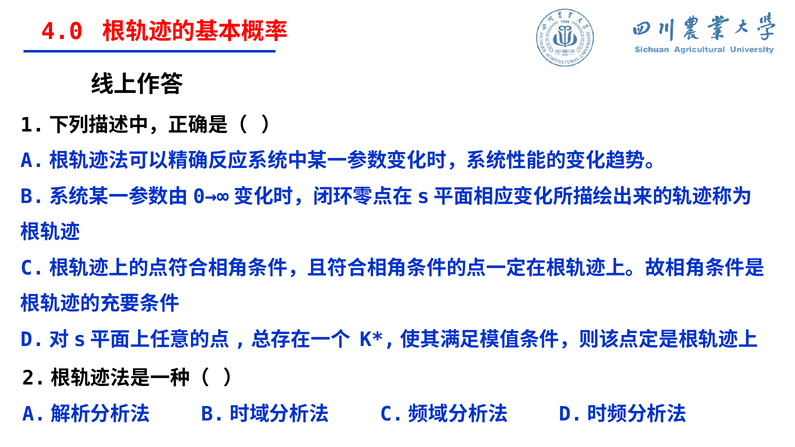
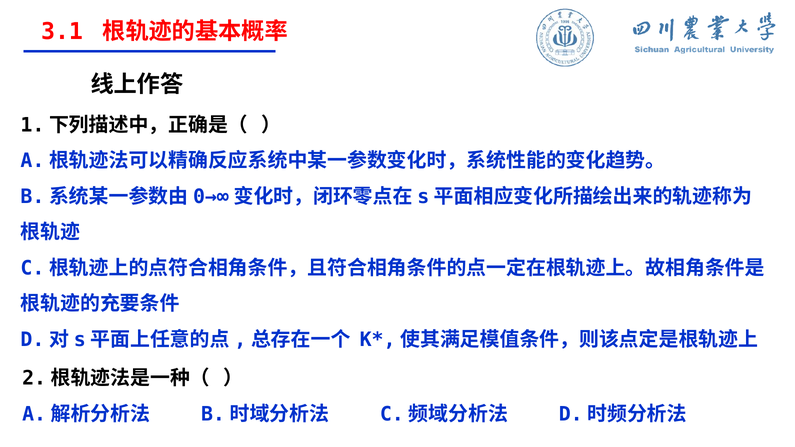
4.0: 4.0 -> 3.1
